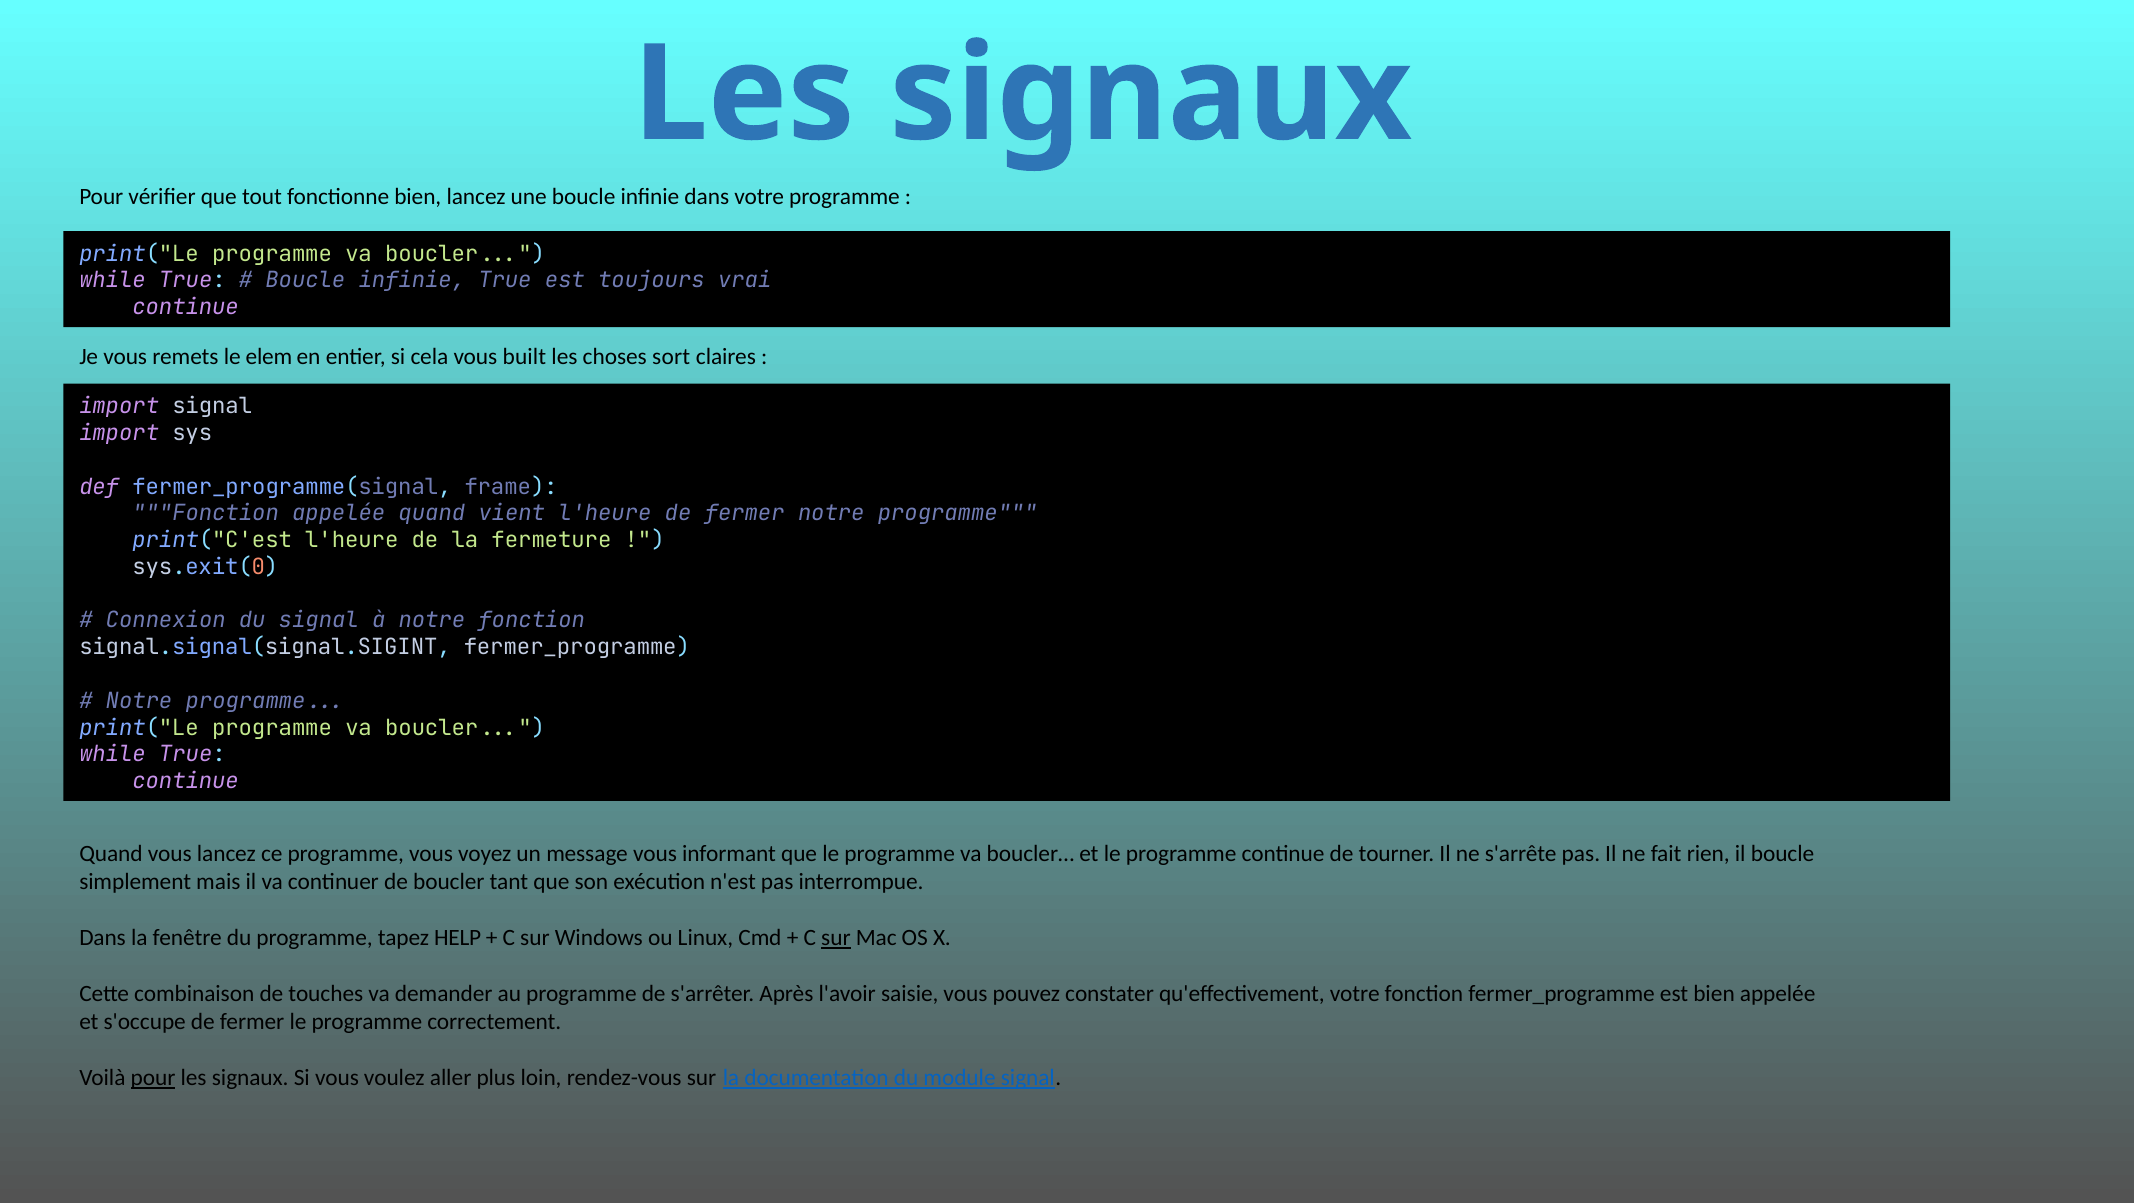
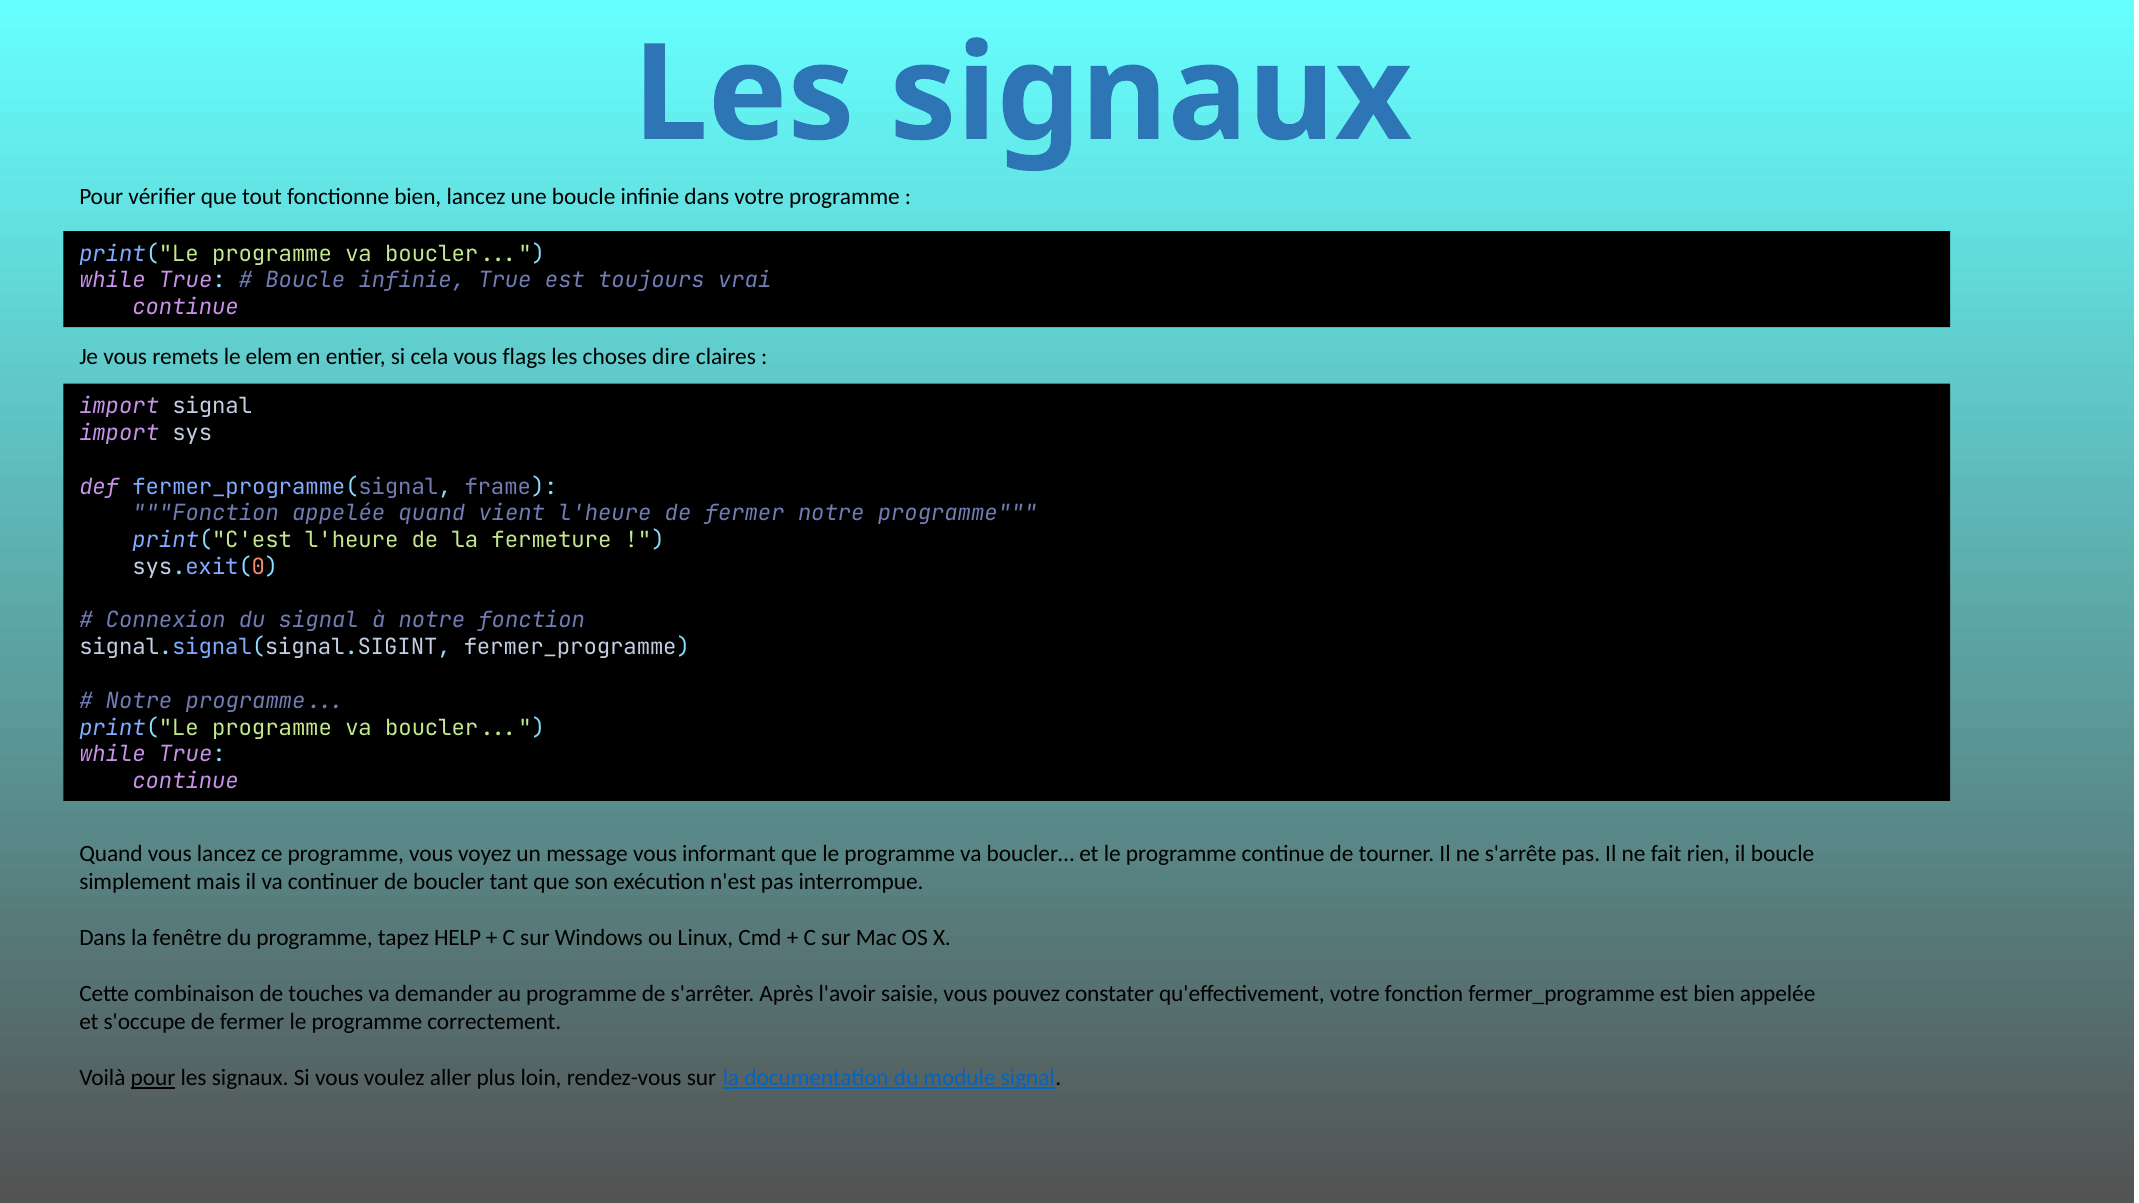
built: built -> flags
sort: sort -> dire
sur at (836, 938) underline: present -> none
